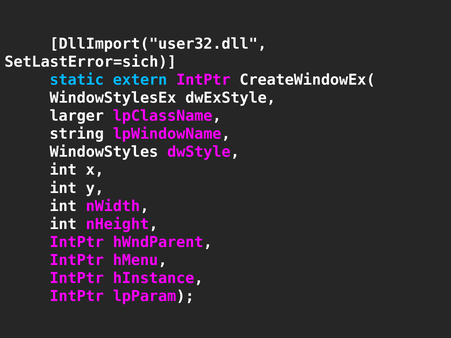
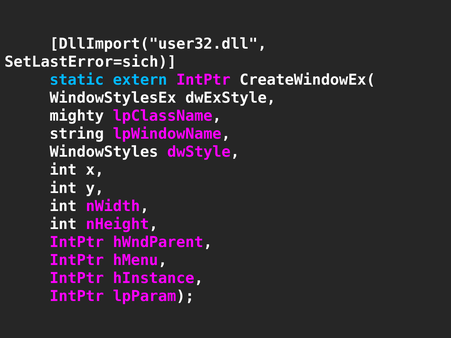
larger: larger -> mighty
